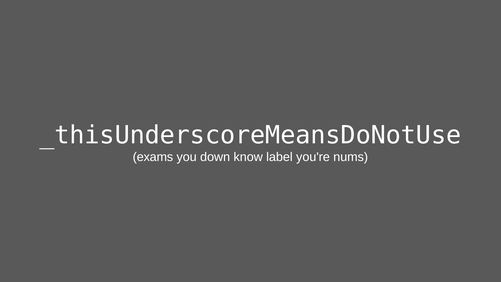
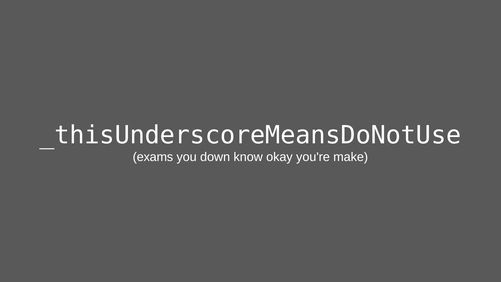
label: label -> okay
nums: nums -> make
